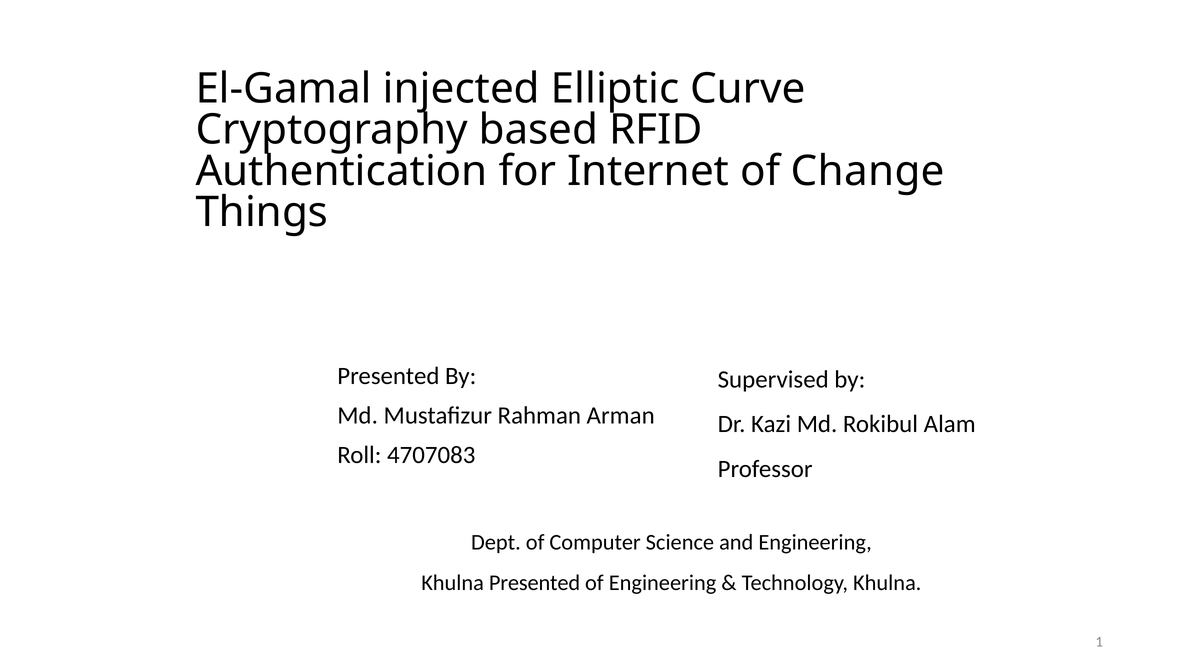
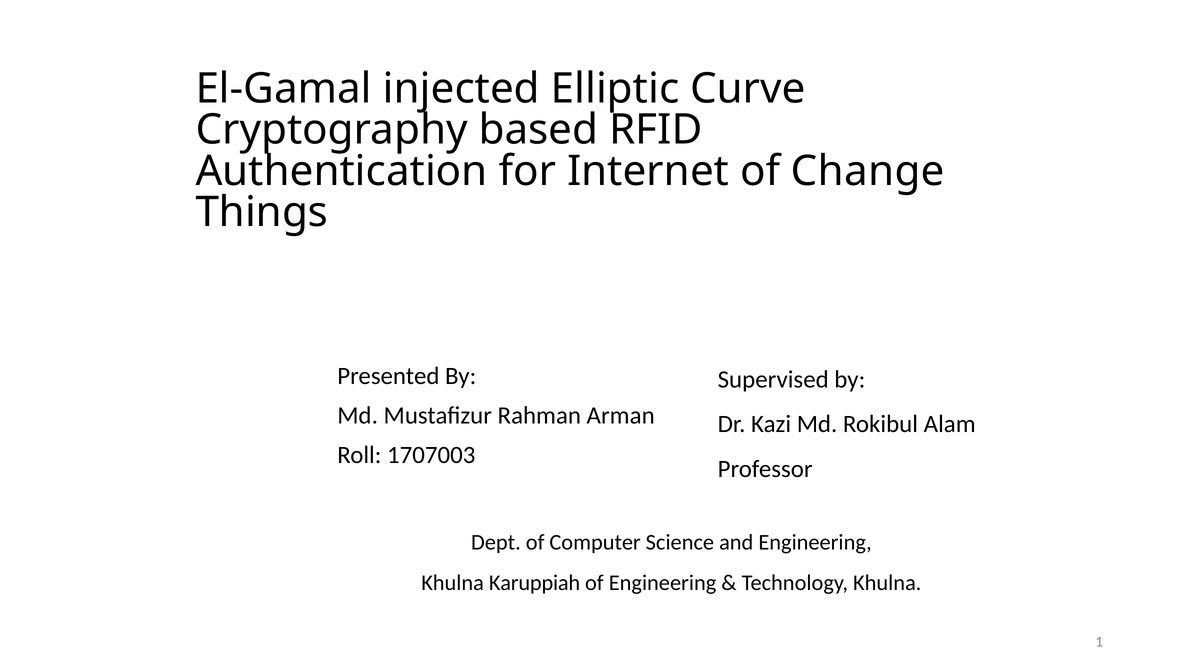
4707083: 4707083 -> 1707003
Khulna Presented: Presented -> Karuppiah
